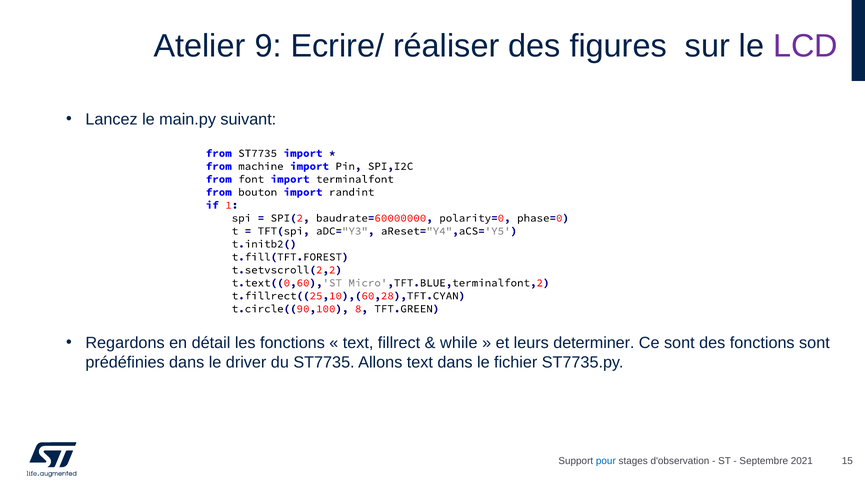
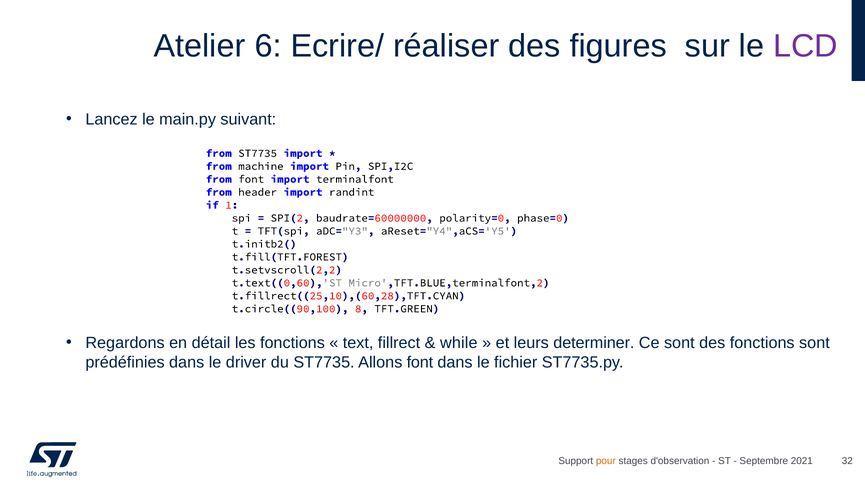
9: 9 -> 6
bouton: bouton -> header
Allons text: text -> font
pour colour: blue -> orange
15: 15 -> 32
